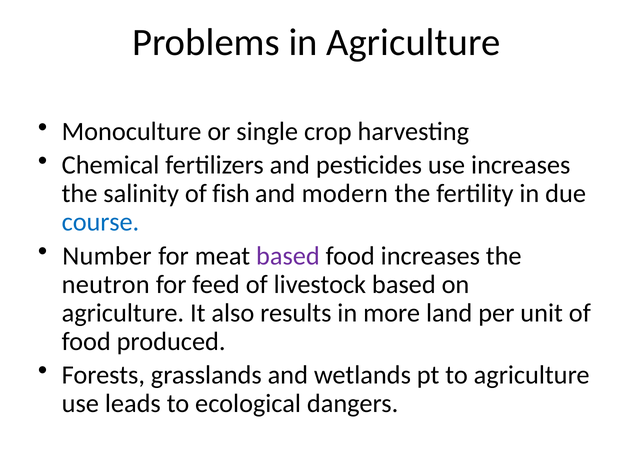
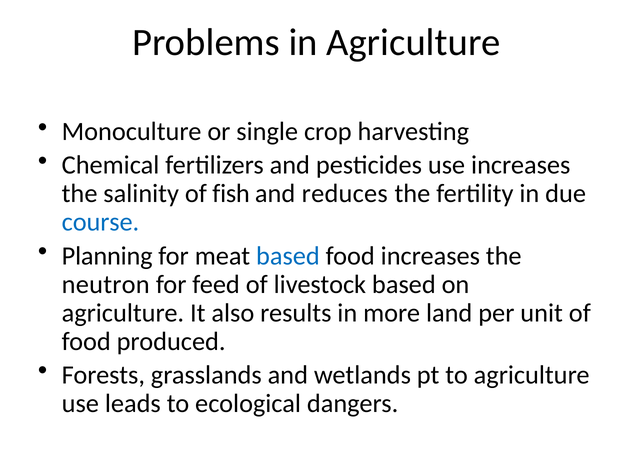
modern: modern -> reduces
Number: Number -> Planning
based at (288, 256) colour: purple -> blue
